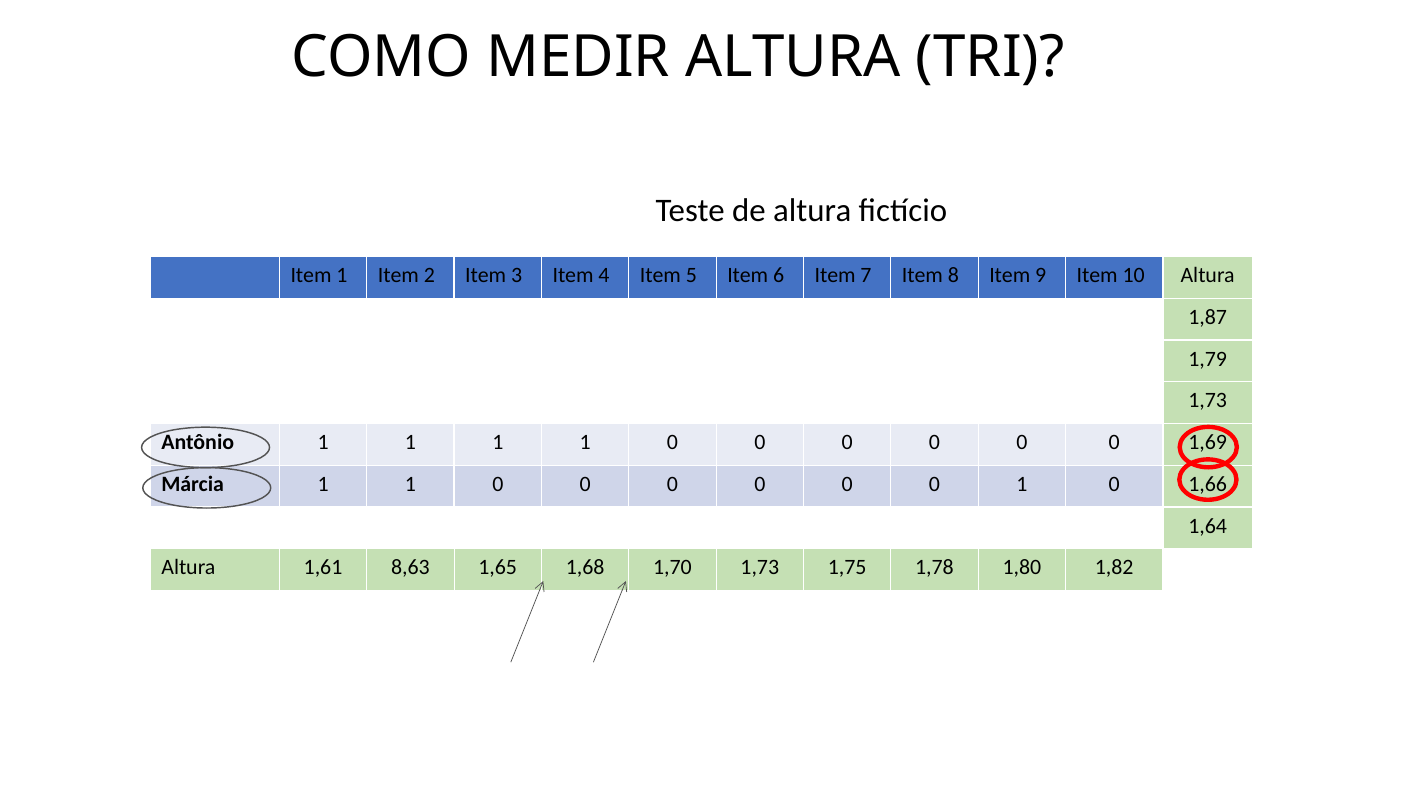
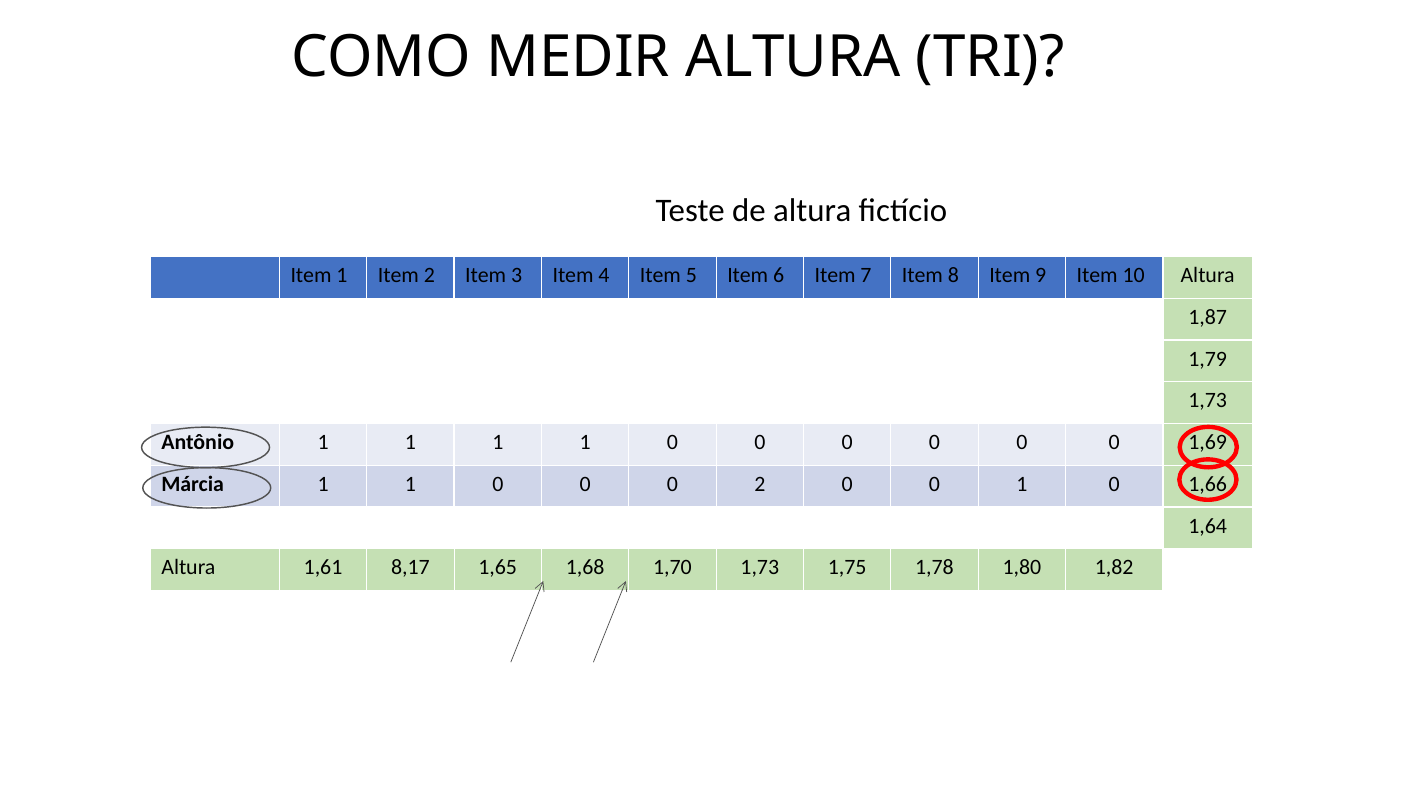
0 at (760, 484): 0 -> 2
8,63: 8,63 -> 8,17
